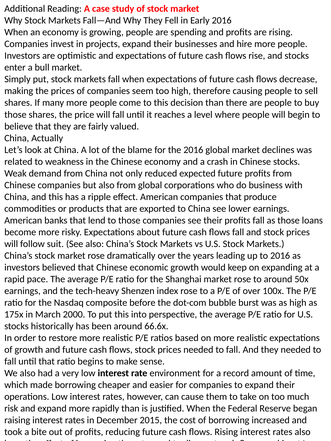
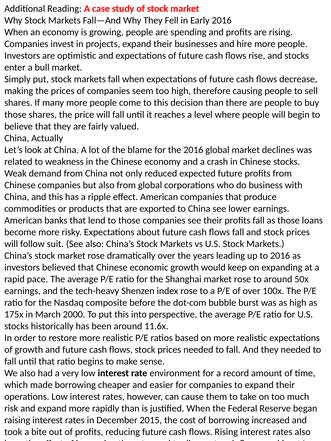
66.6x: 66.6x -> 11.6x
